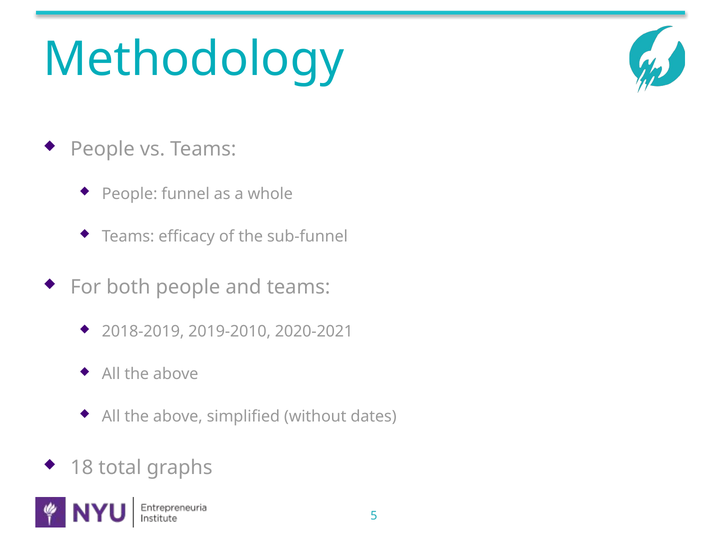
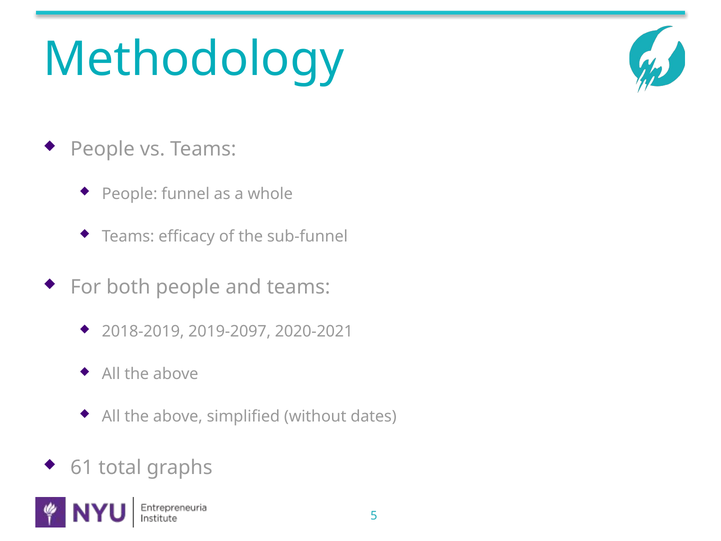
2019-2010: 2019-2010 -> 2019-2097
18: 18 -> 61
